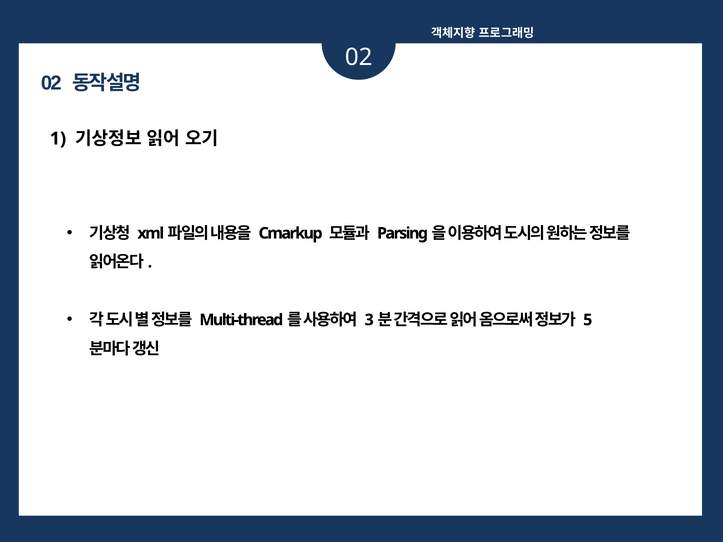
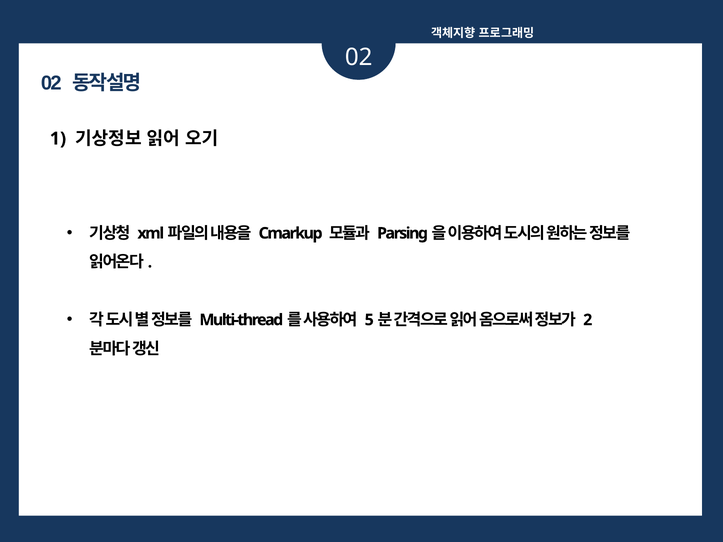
3: 3 -> 5
5: 5 -> 2
